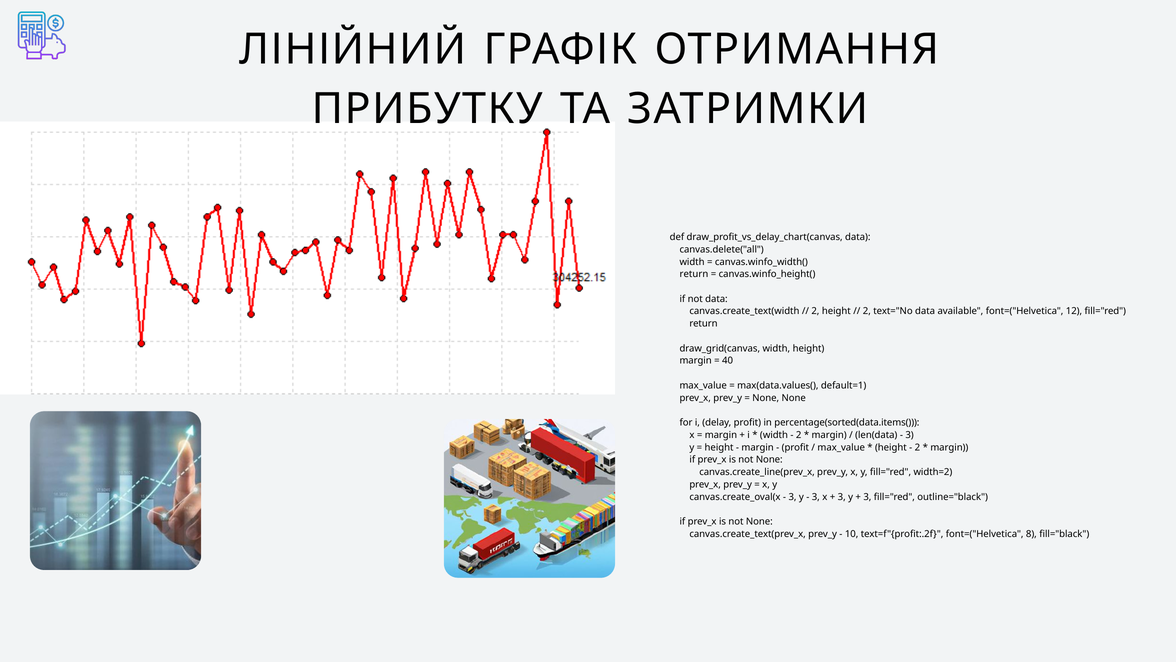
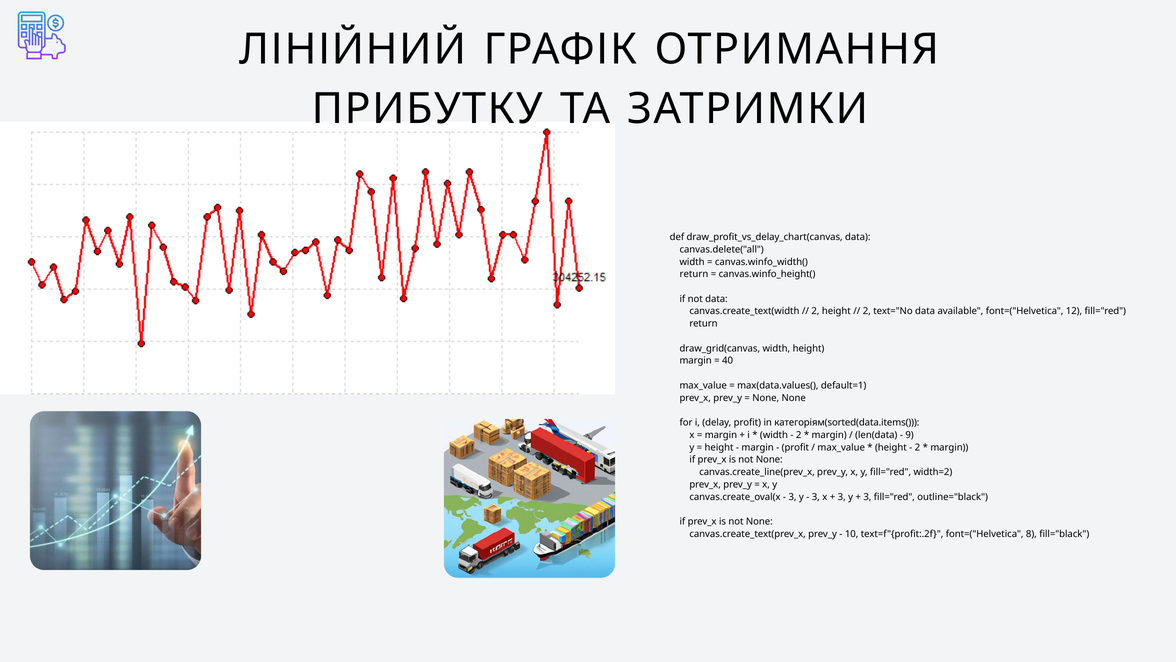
percentage(sorted(data.items(: percentage(sorted(data.items( -> категоріям(sorted(data.items(
3 at (910, 435): 3 -> 9
